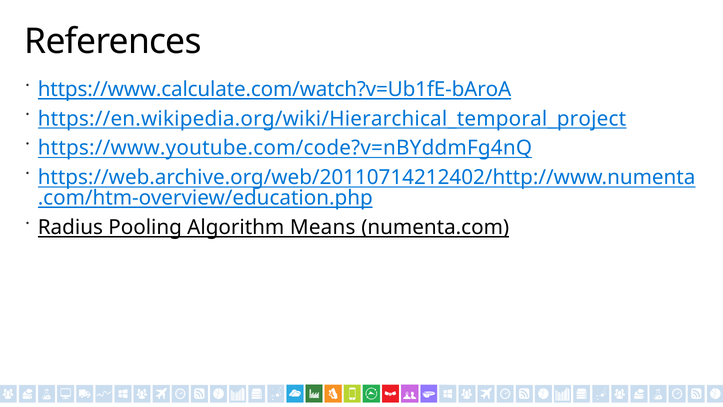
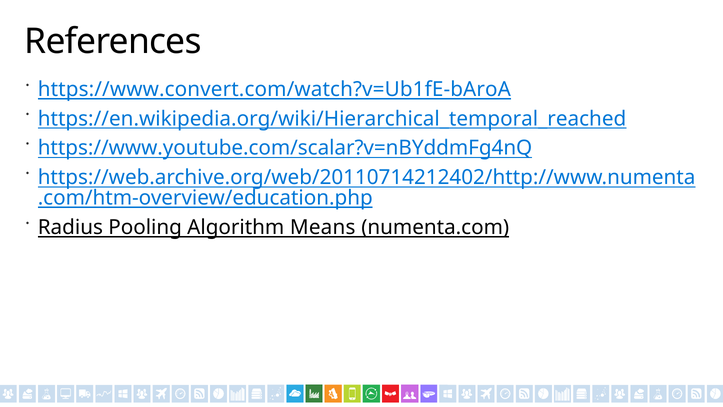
https://www.calculate.com/watch?v=Ub1fE-bAroA: https://www.calculate.com/watch?v=Ub1fE-bAroA -> https://www.convert.com/watch?v=Ub1fE-bAroA
https://en.wikipedia.org/wiki/Hierarchical_temporal_project: https://en.wikipedia.org/wiki/Hierarchical_temporal_project -> https://en.wikipedia.org/wiki/Hierarchical_temporal_reached
https://www.youtube.com/code?v=nBYddmFg4nQ: https://www.youtube.com/code?v=nBYddmFg4nQ -> https://www.youtube.com/scalar?v=nBYddmFg4nQ
